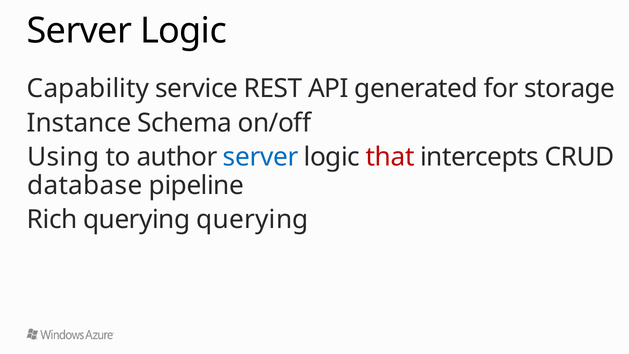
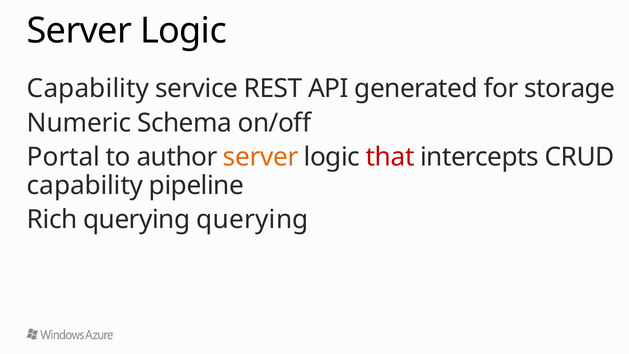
Instance: Instance -> Numeric
Using: Using -> Portal
server at (261, 157) colour: blue -> orange
database at (85, 185): database -> capability
